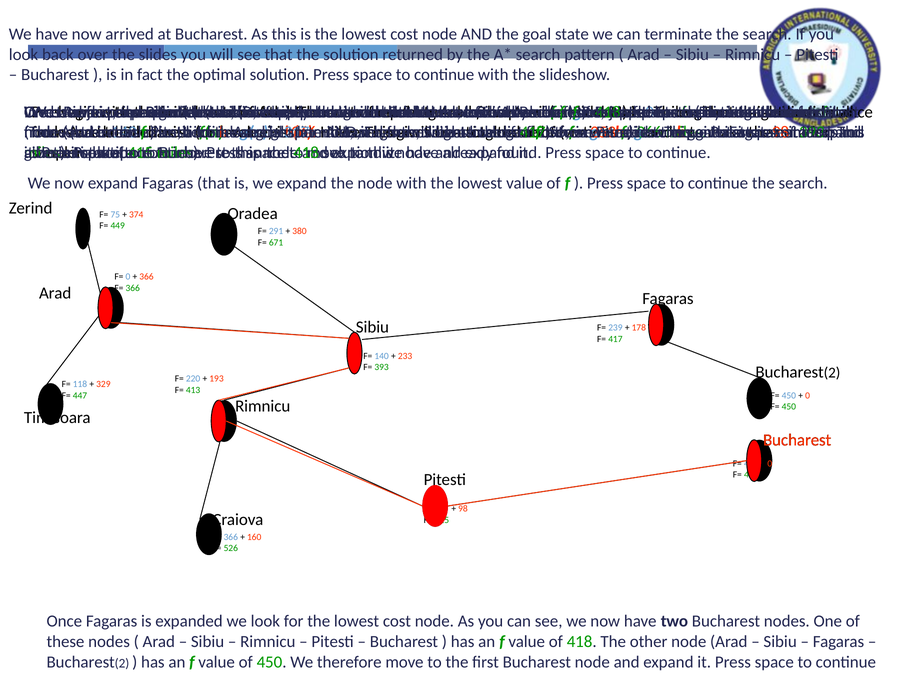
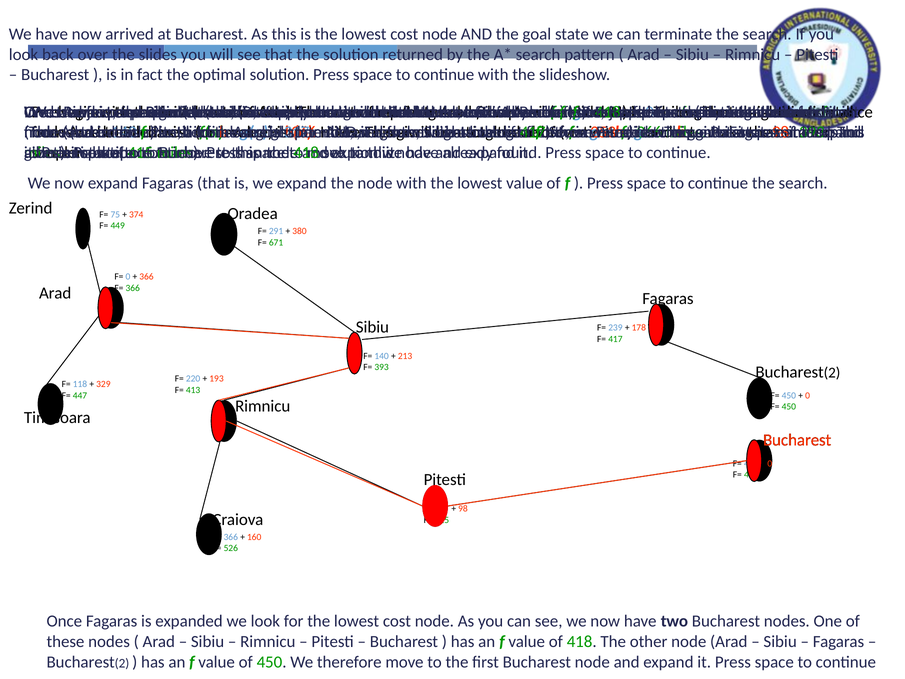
233: 233 -> 213
